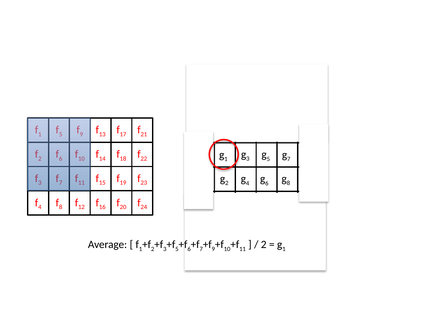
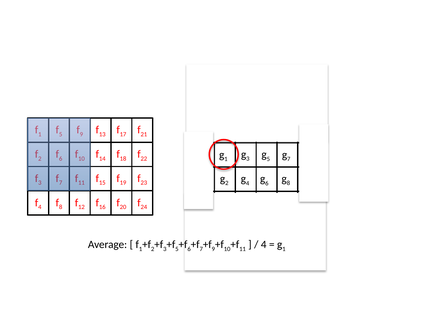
2 at (264, 245): 2 -> 4
